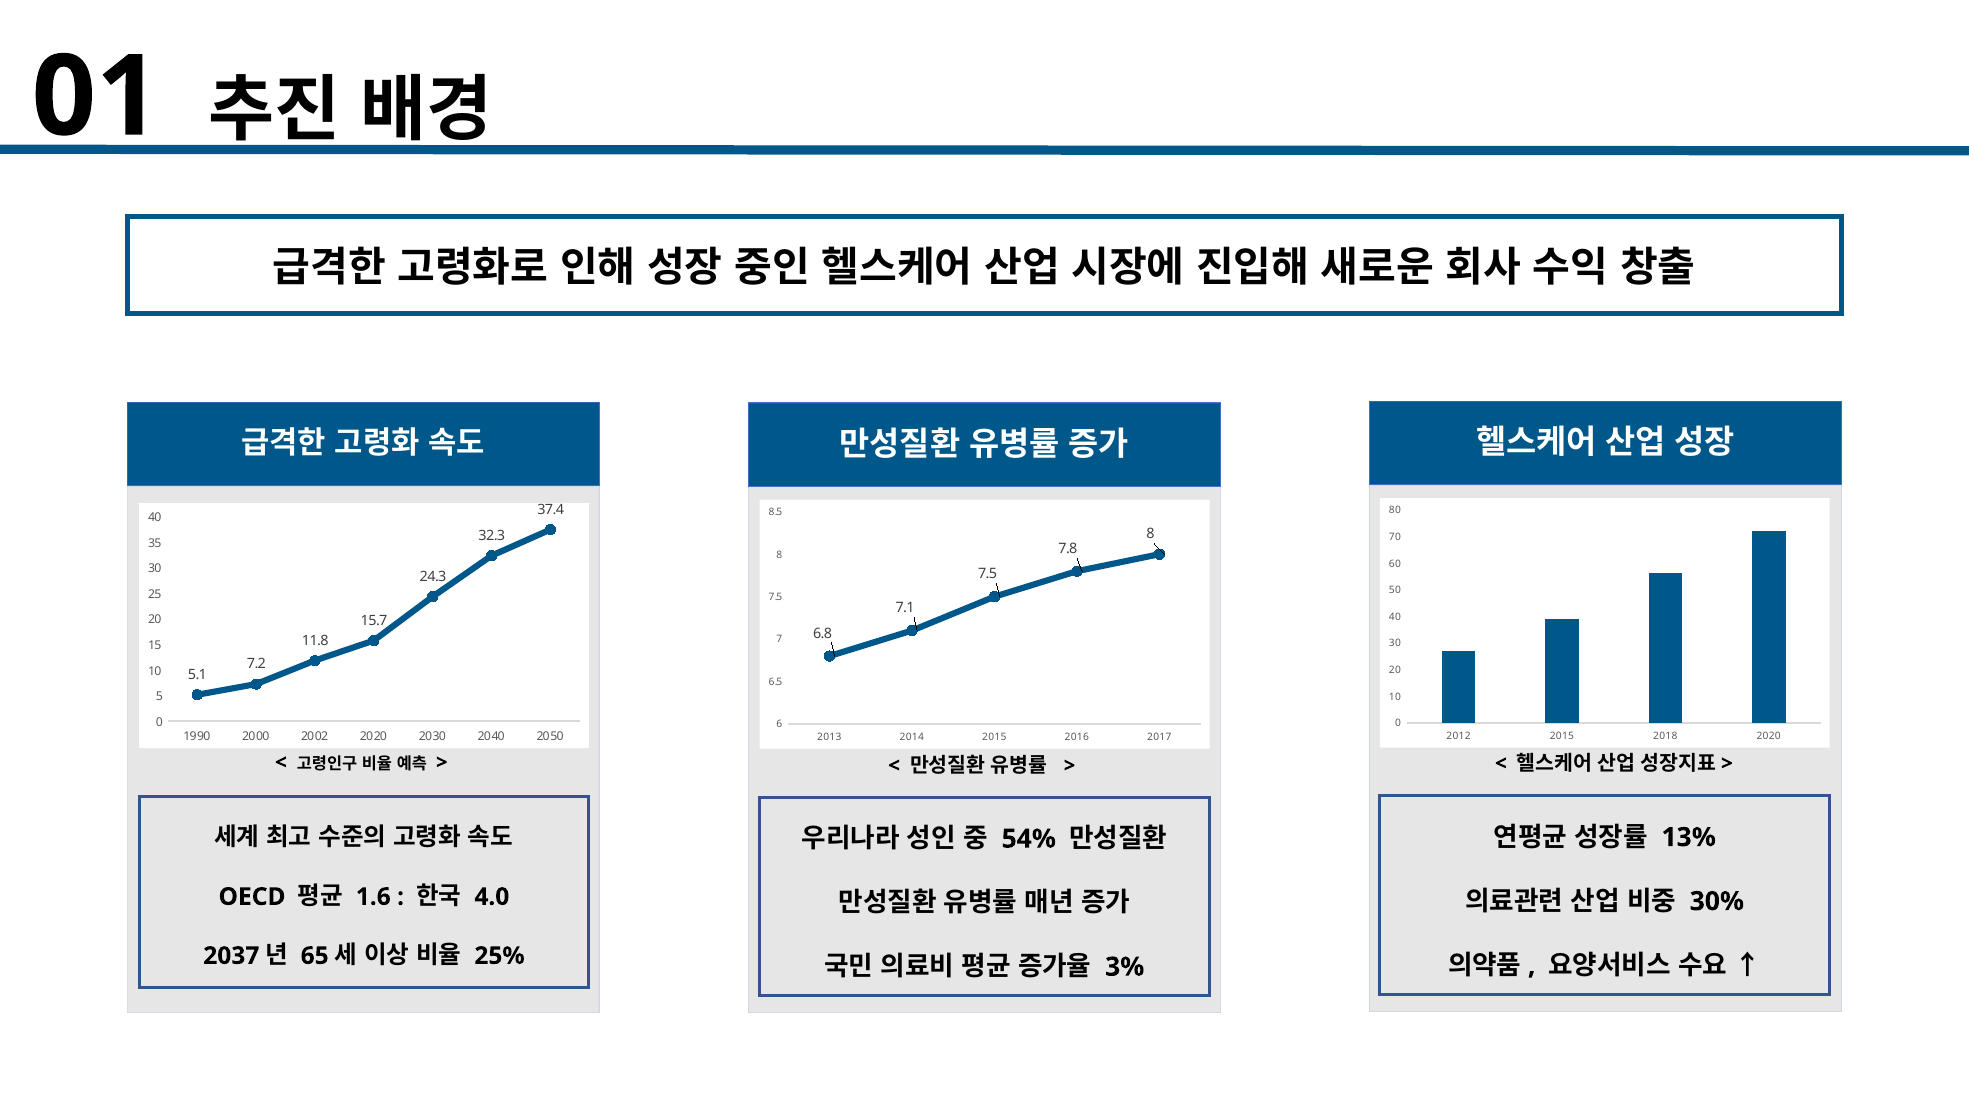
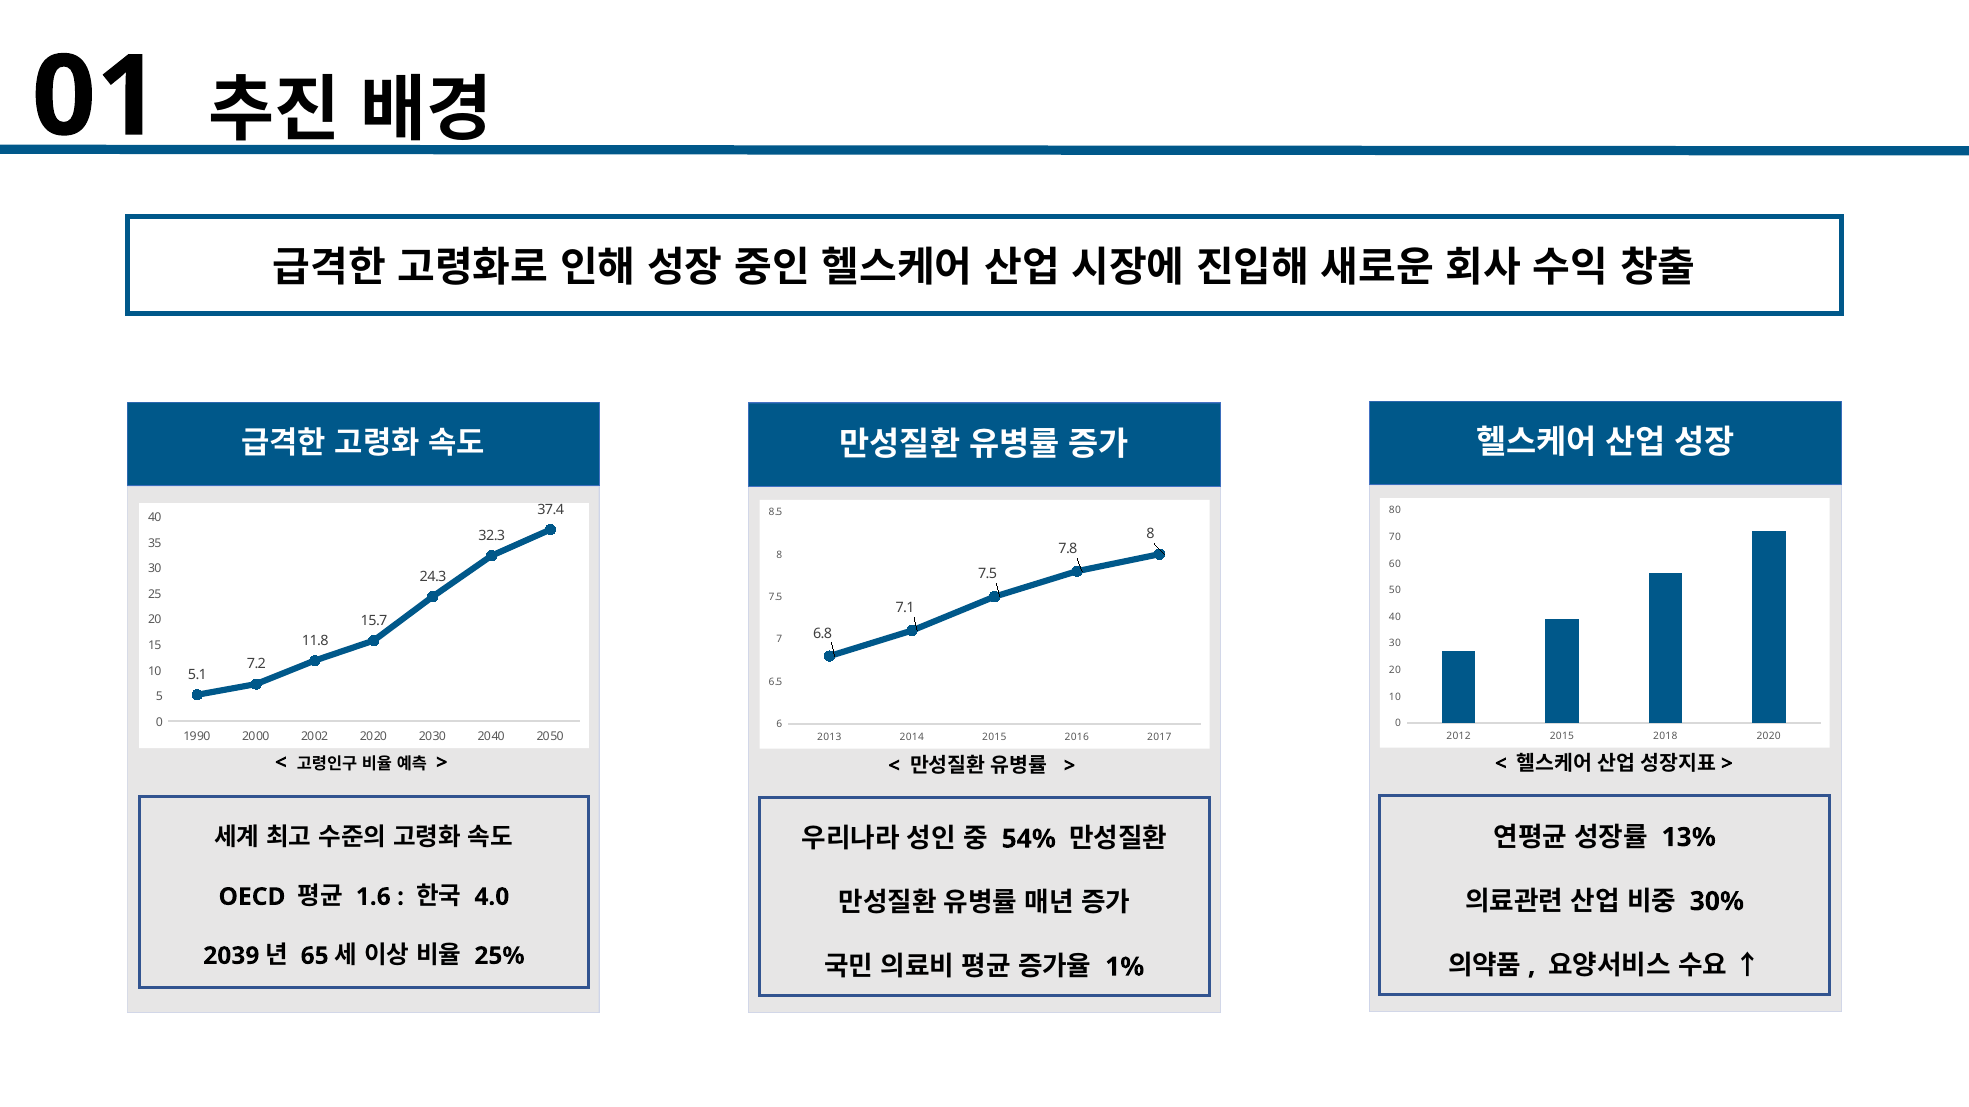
2037: 2037 -> 2039
3%: 3% -> 1%
